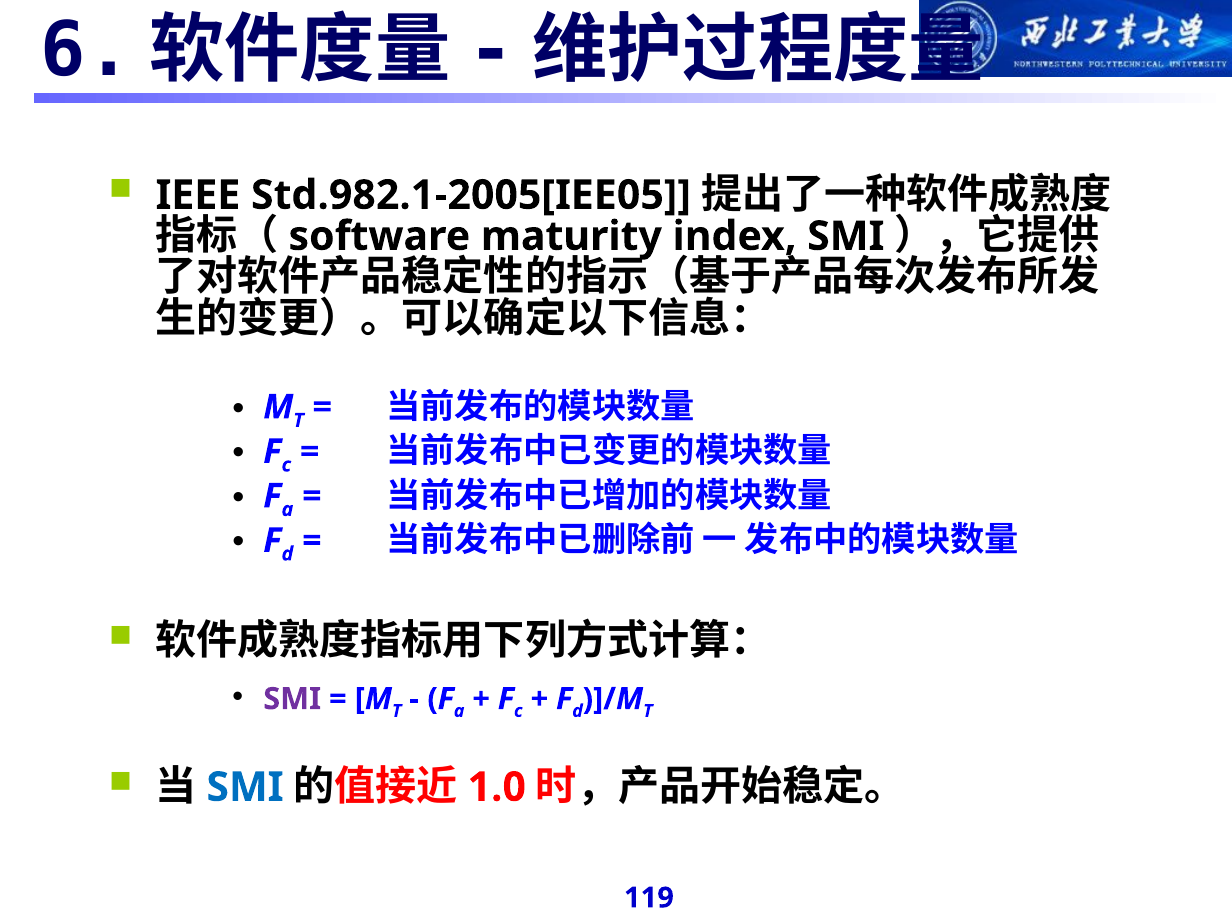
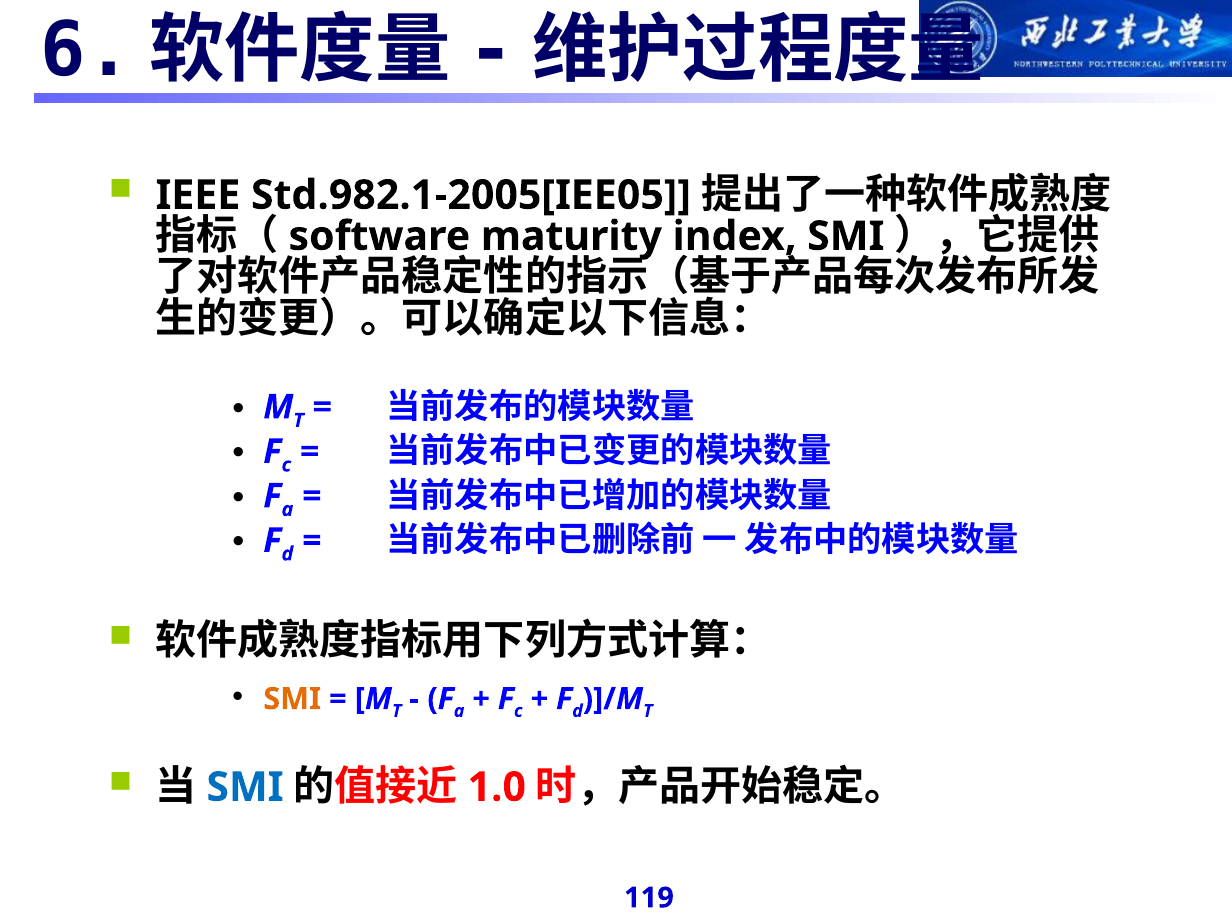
SMI at (292, 699) colour: purple -> orange
